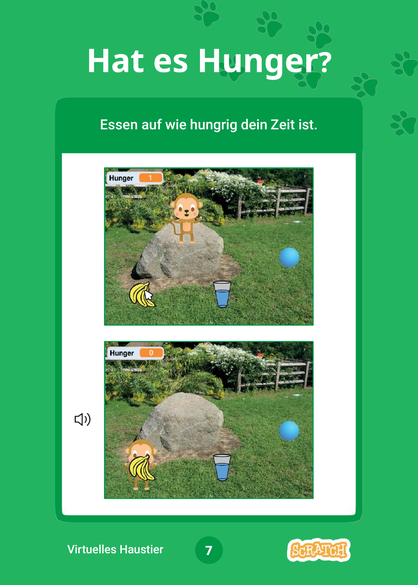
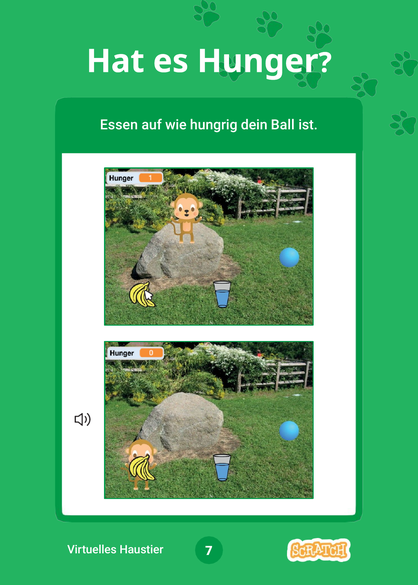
Zeit: Zeit -> Ball
